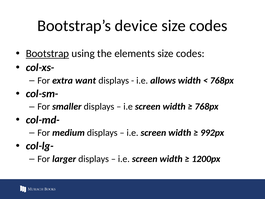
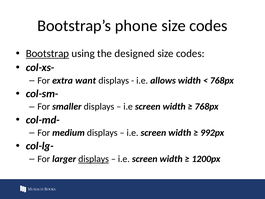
device: device -> phone
elements: elements -> designed
displays at (94, 159) underline: none -> present
